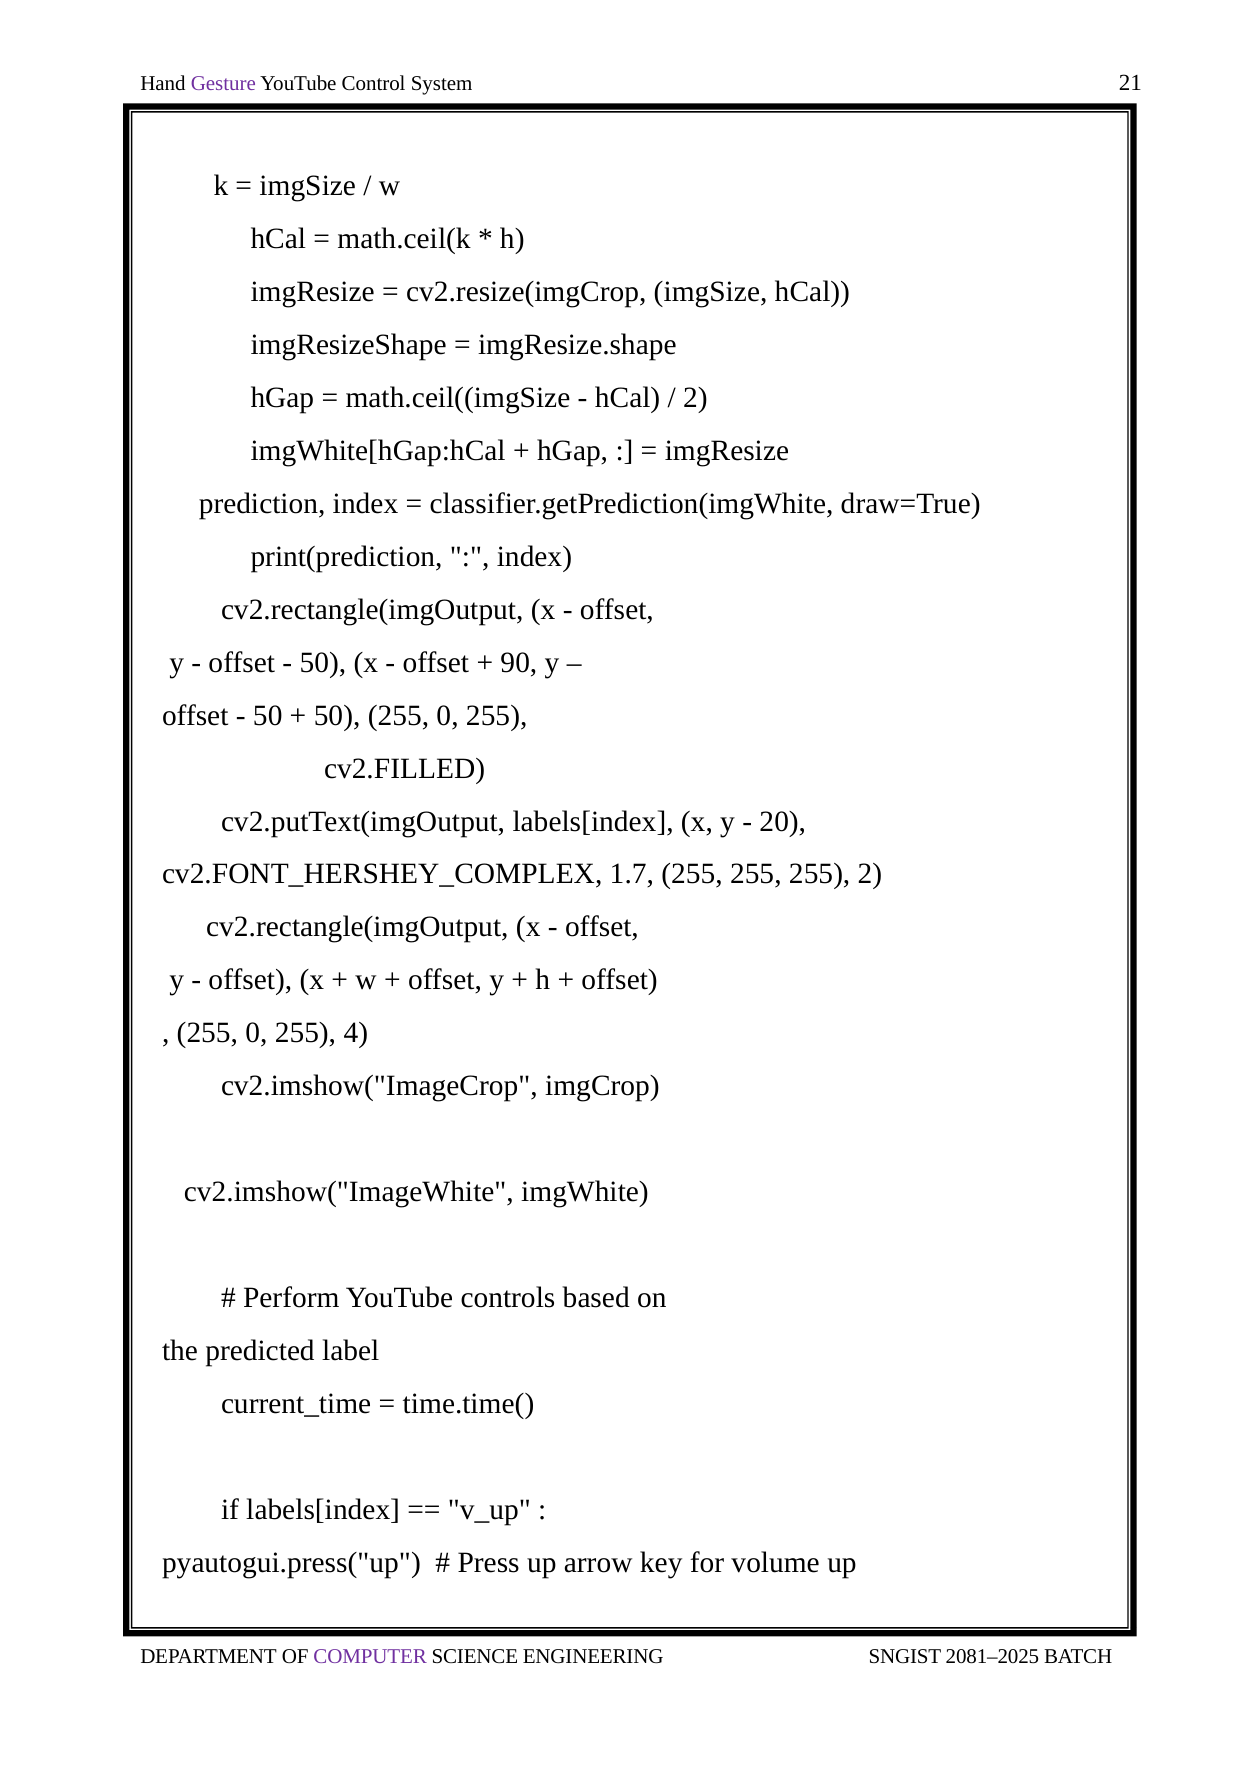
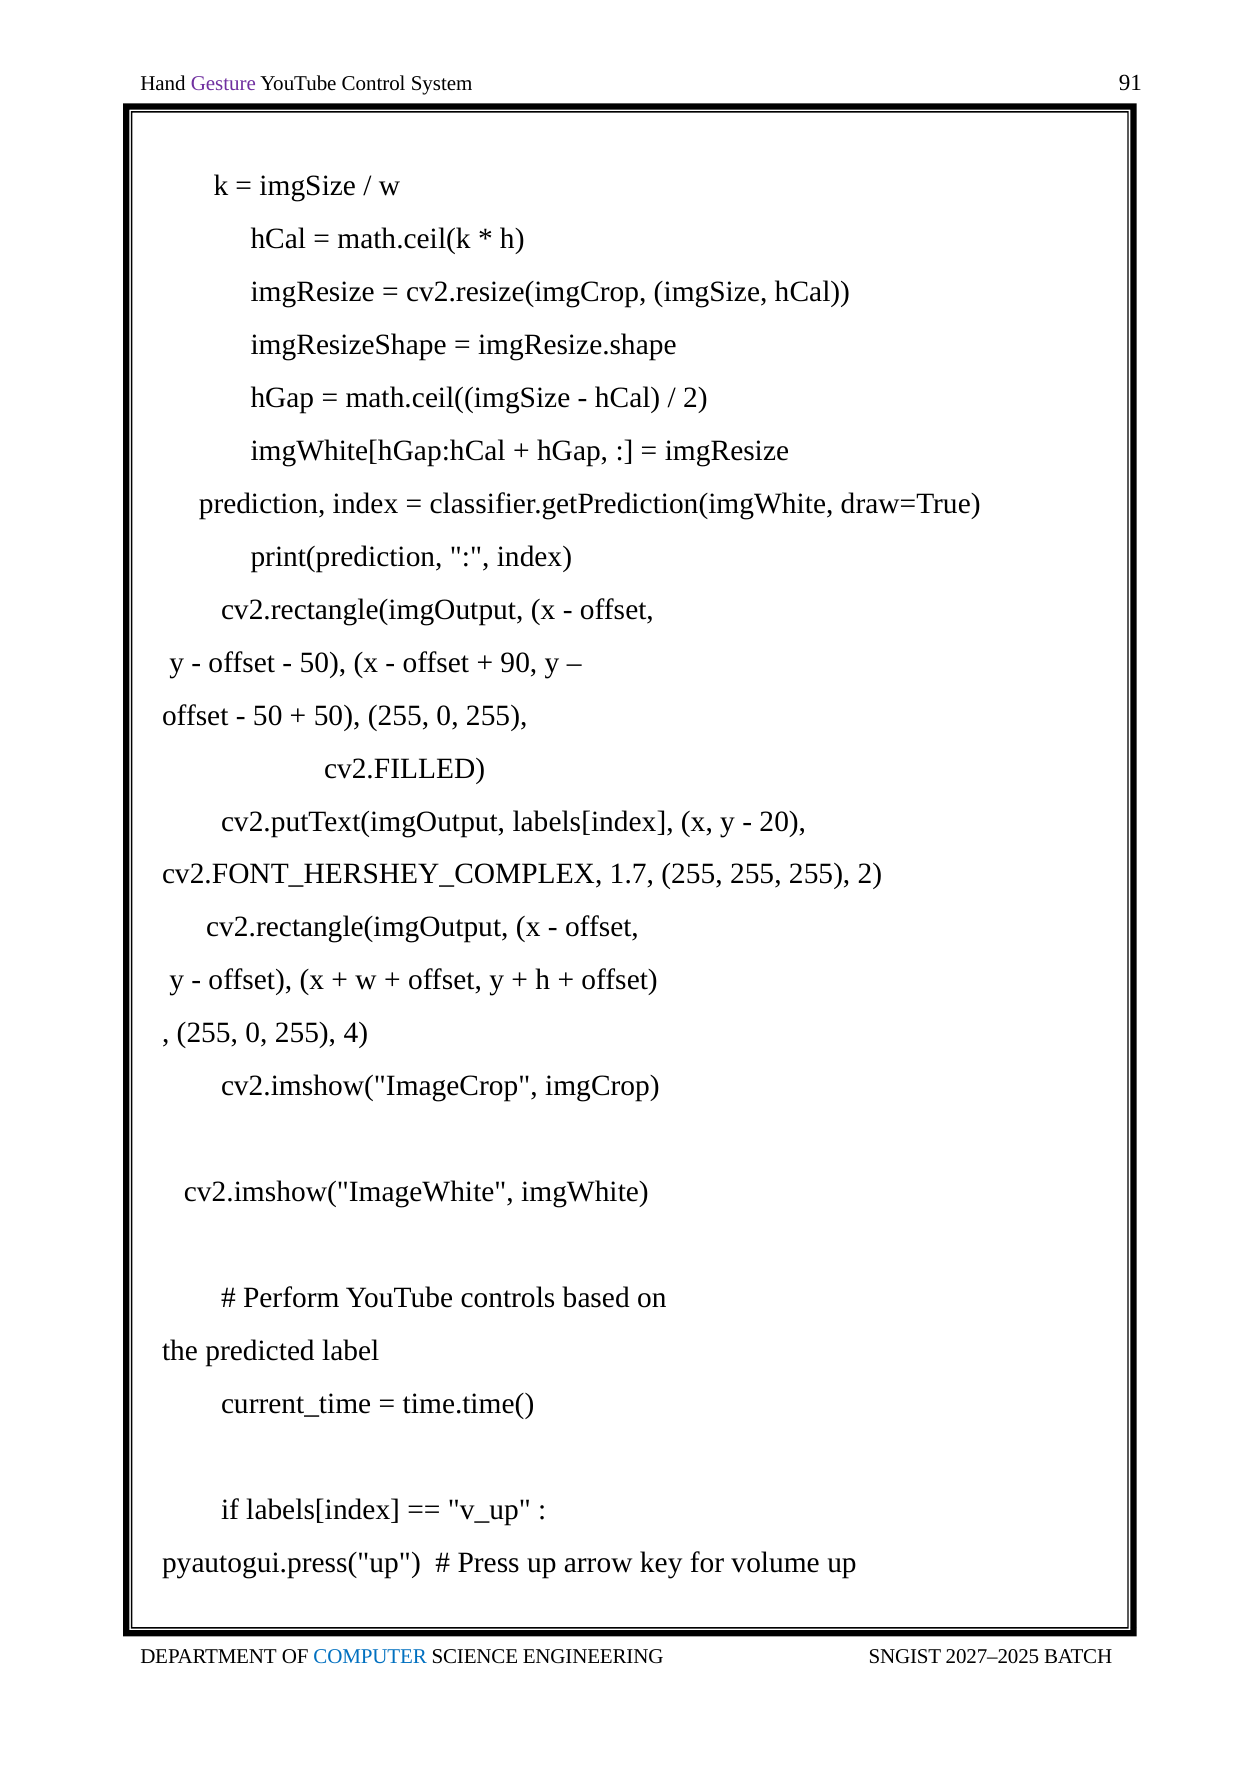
21: 21 -> 91
COMPUTER colour: purple -> blue
2081–2025: 2081–2025 -> 2027–2025
